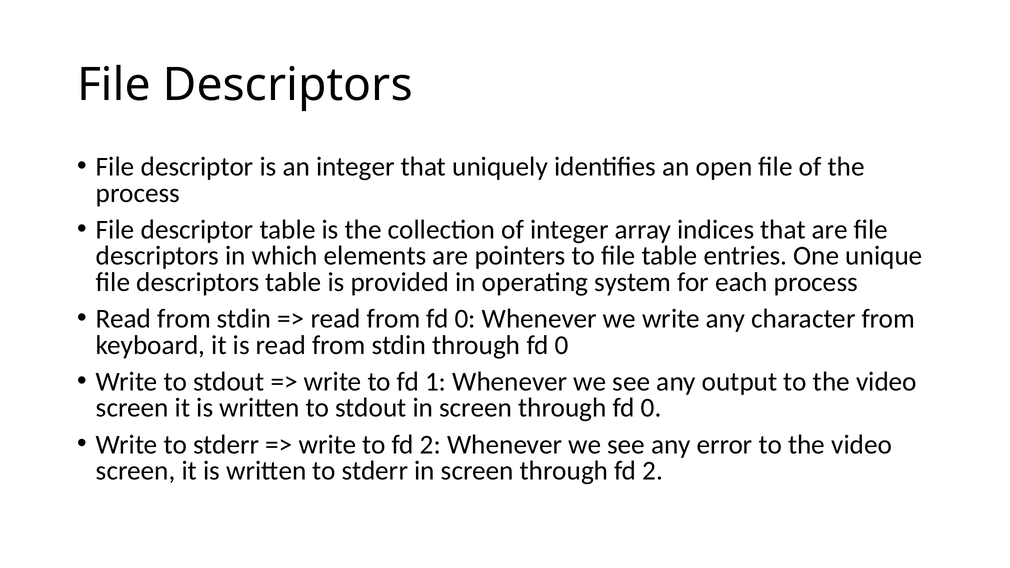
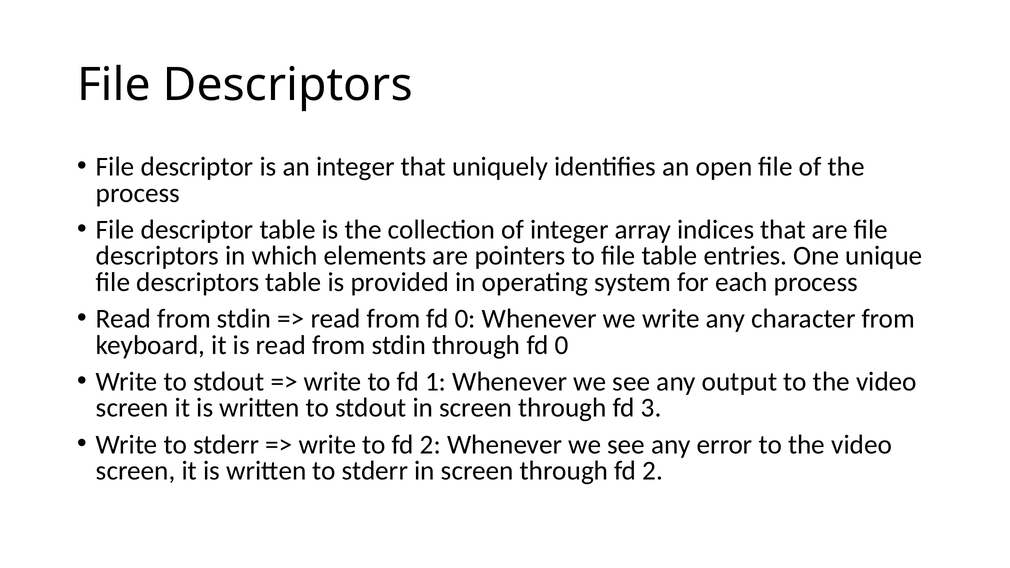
screen through fd 0: 0 -> 3
